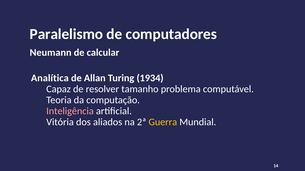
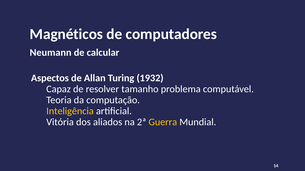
Paralelismo: Paralelismo -> Magnéticos
Analítica: Analítica -> Aspectos
1934: 1934 -> 1932
Inteligência colour: pink -> yellow
